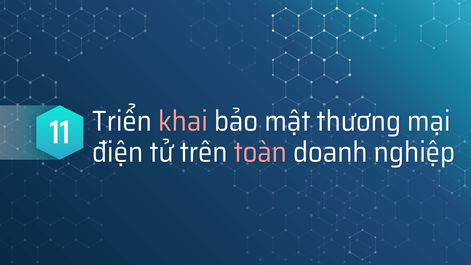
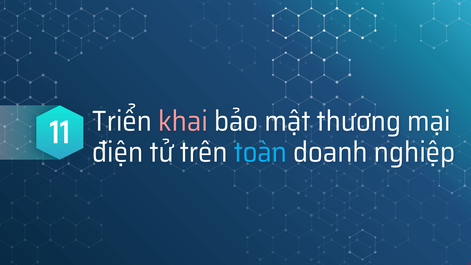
toàn colour: pink -> light blue
